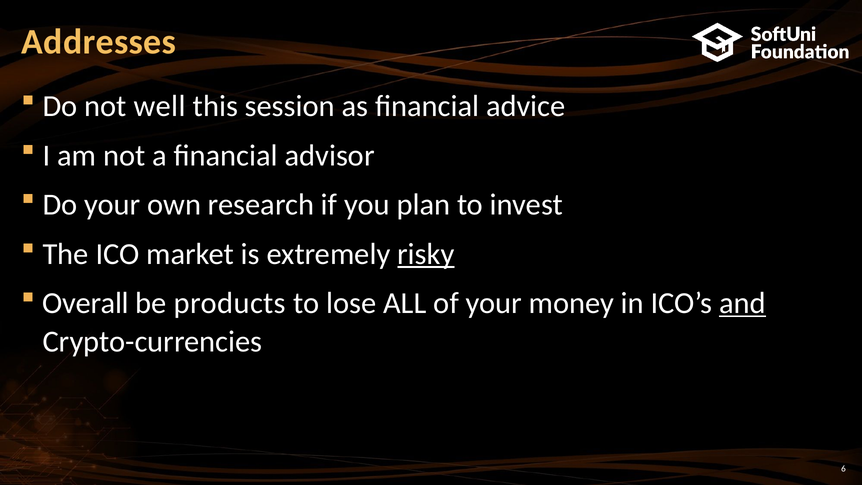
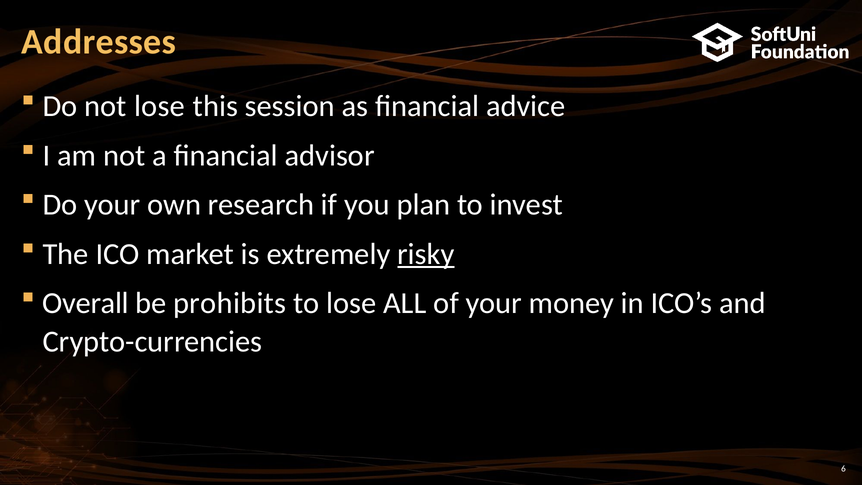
not well: well -> lose
products: products -> prohibits
and underline: present -> none
